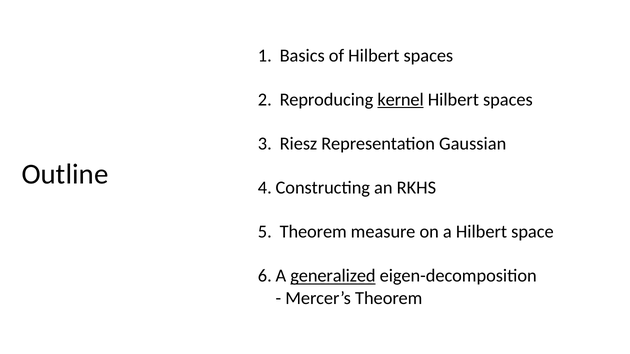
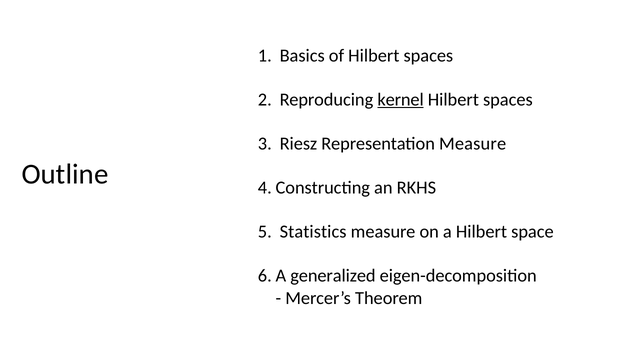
Representation Gaussian: Gaussian -> Measure
Theorem at (313, 232): Theorem -> Statistics
generalized underline: present -> none
